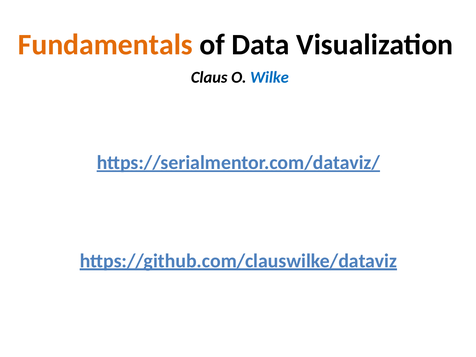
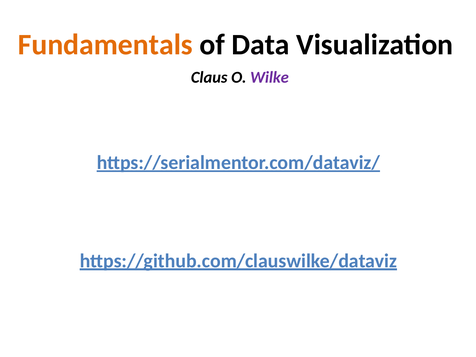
Wilke colour: blue -> purple
